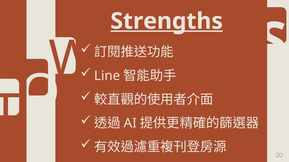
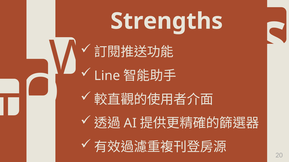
Strengths underline: present -> none
